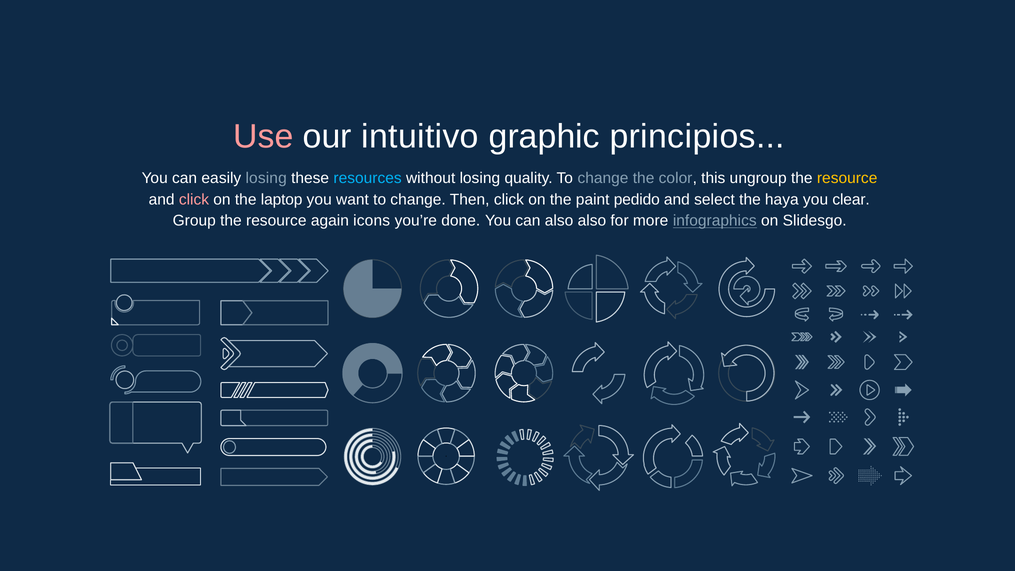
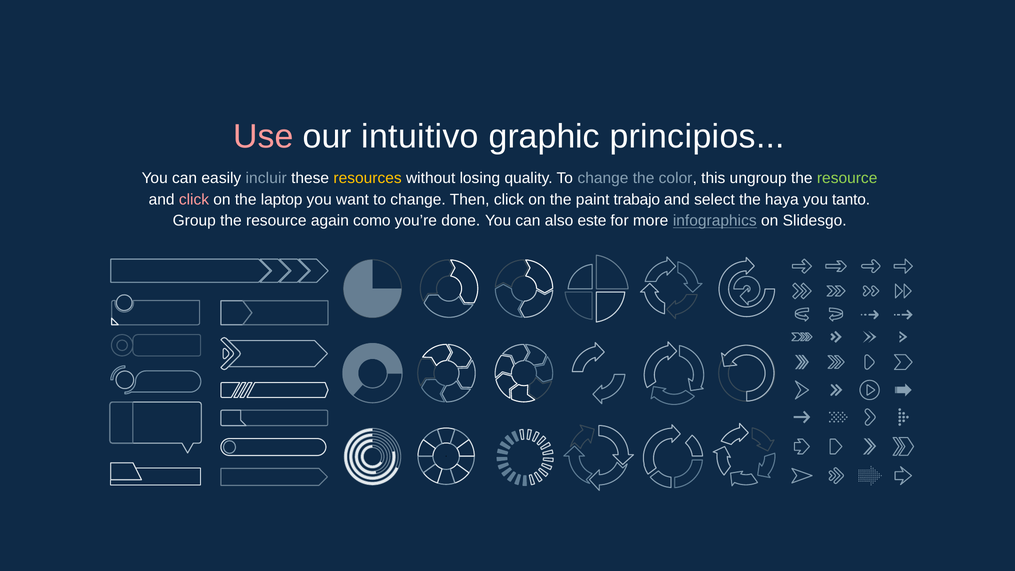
easily losing: losing -> incluir
resources colour: light blue -> yellow
resource at (847, 178) colour: yellow -> light green
pedido: pedido -> trabajo
clear: clear -> tanto
icons: icons -> como
also also: also -> este
